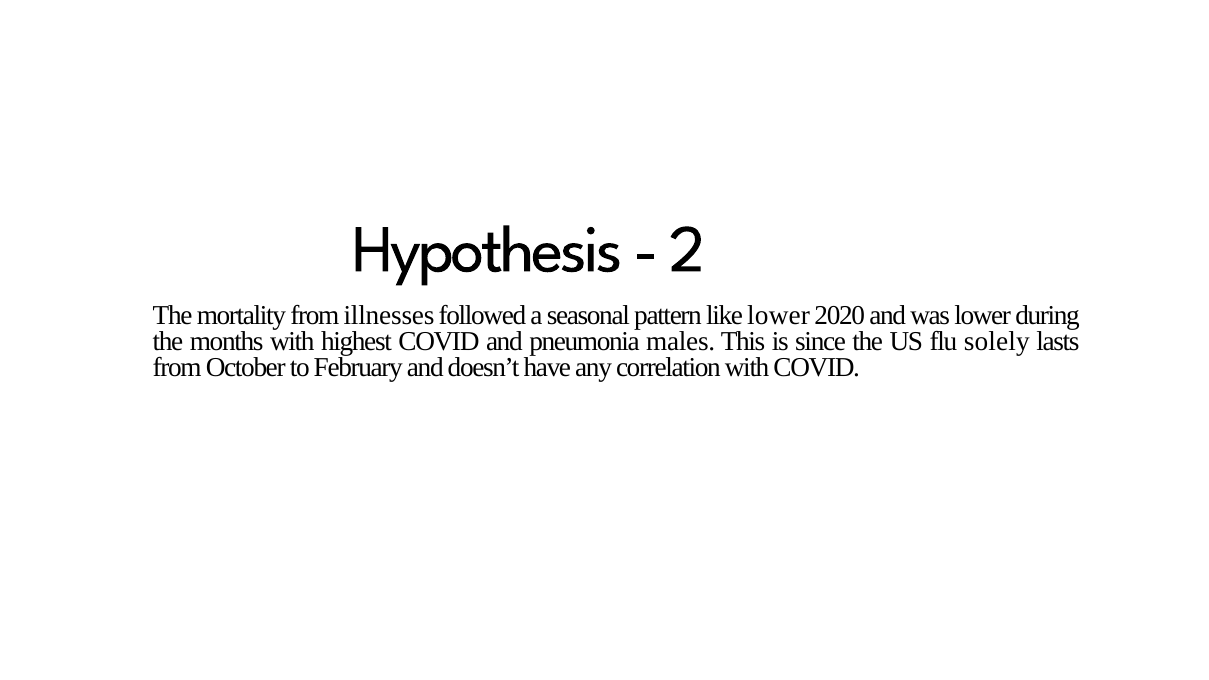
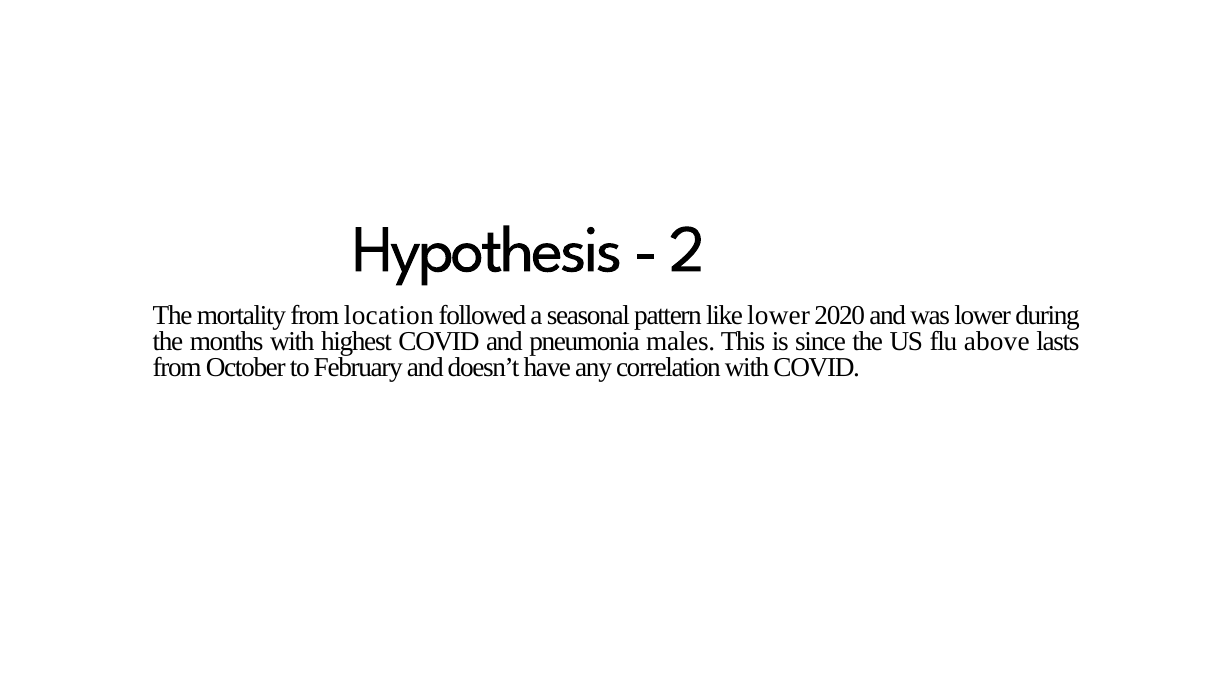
illnesses: illnesses -> location
solely: solely -> above
